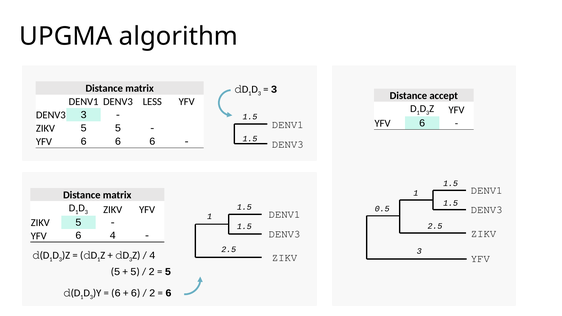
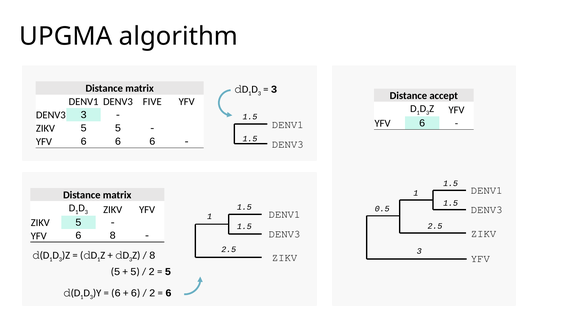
LESS: LESS -> FIVE
6 4: 4 -> 8
4 at (152, 255): 4 -> 8
